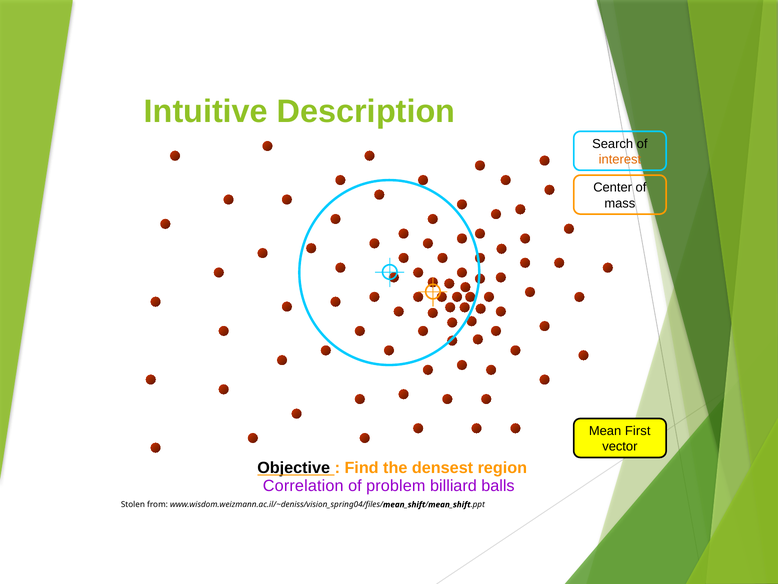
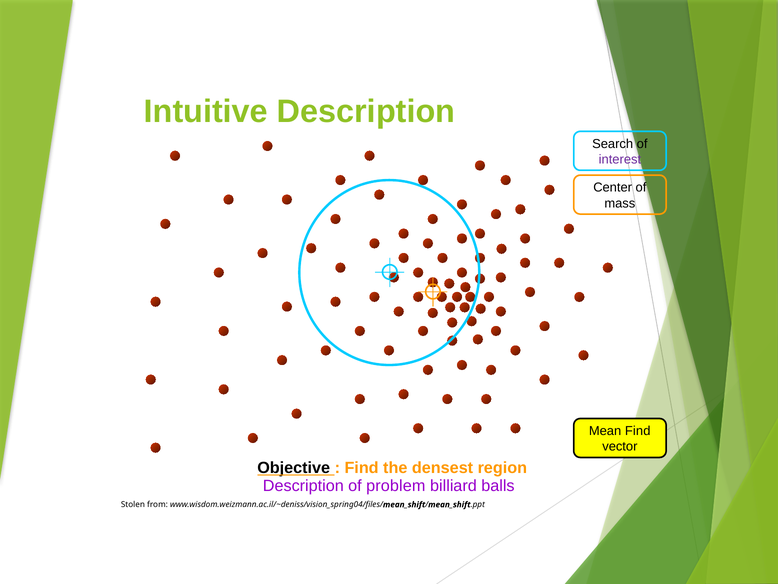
interest colour: orange -> purple
Mean First: First -> Find
Correlation at (303, 485): Correlation -> Description
